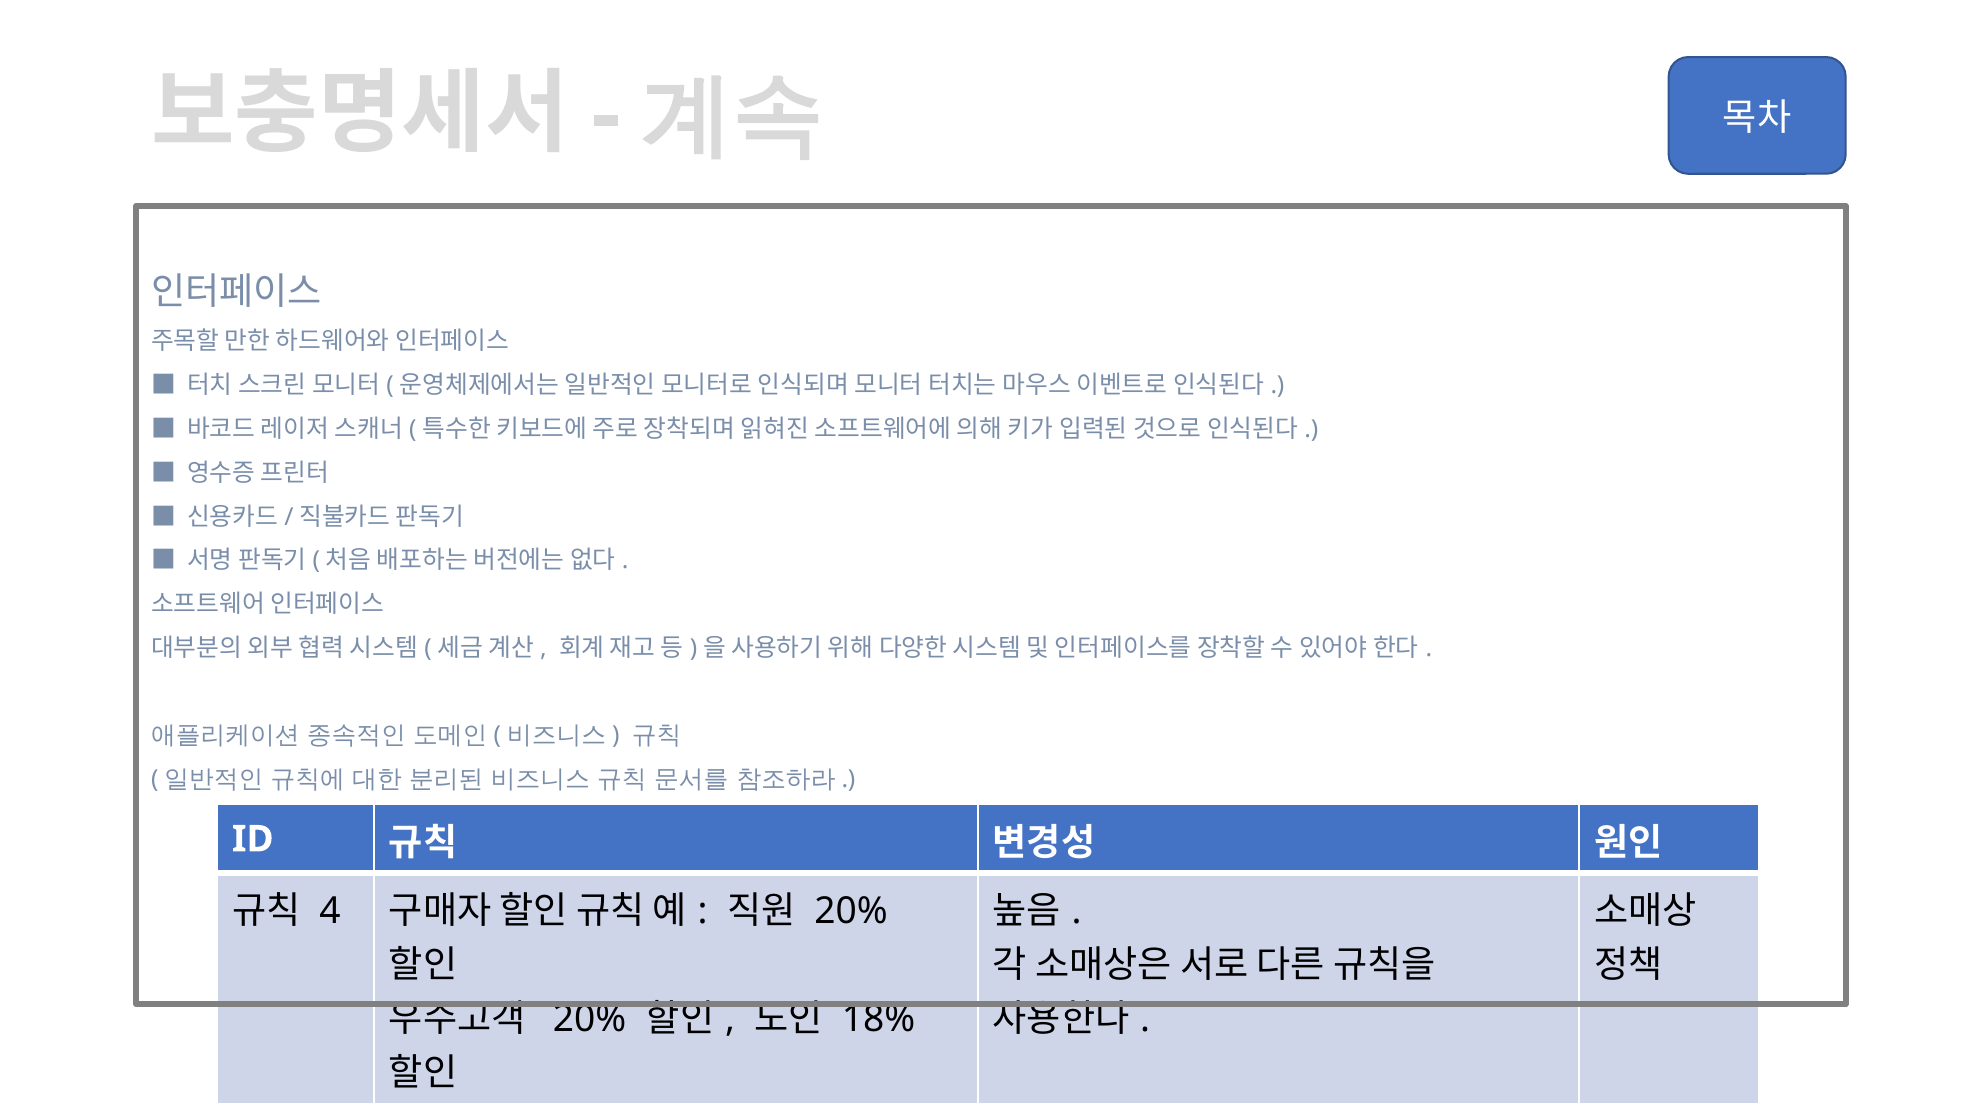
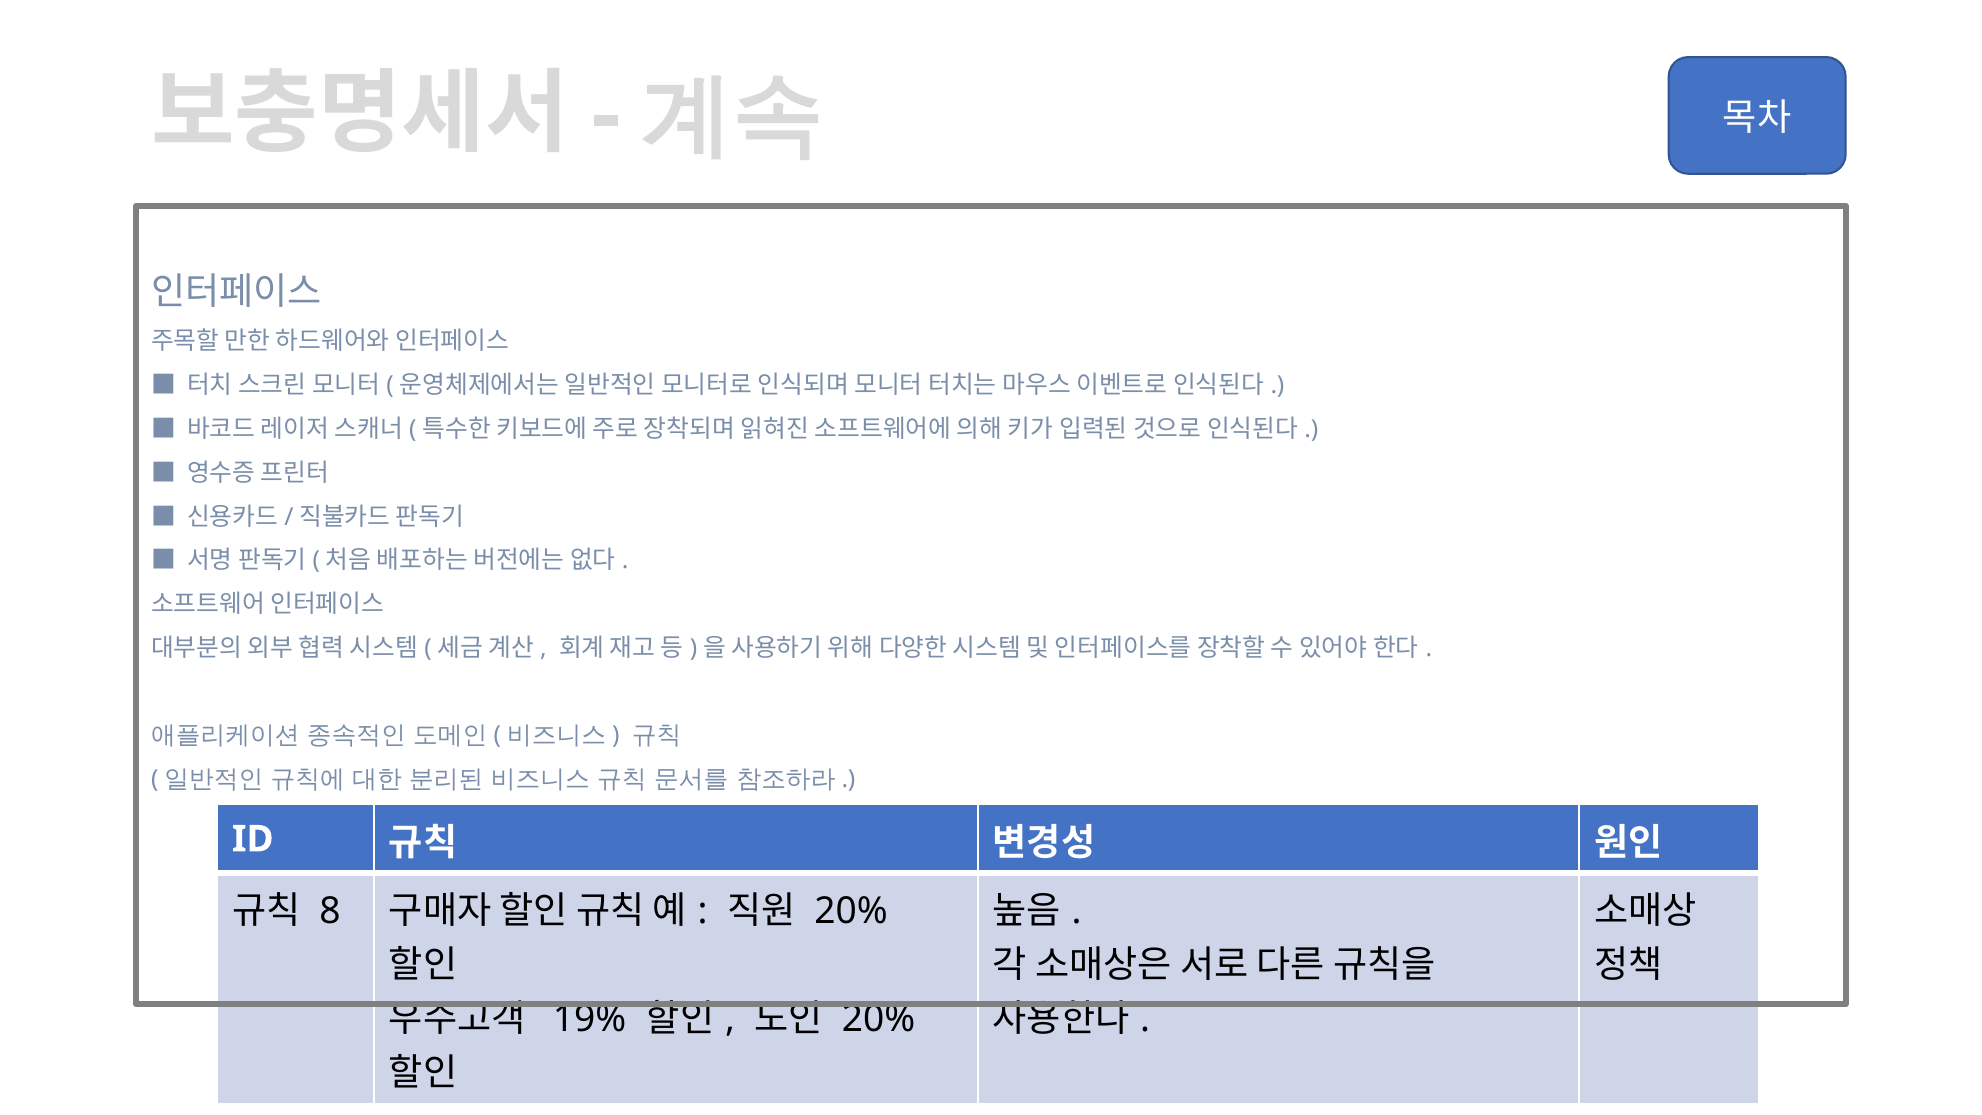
4: 4 -> 8
20% at (590, 1019): 20% -> 19%
18% at (879, 1019): 18% -> 20%
